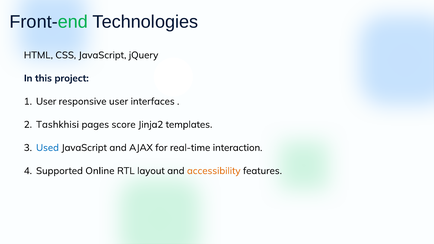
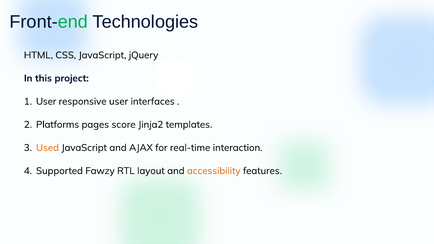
Tashkhisi: Tashkhisi -> Platforms
Used colour: blue -> orange
Online: Online -> Fawzy
